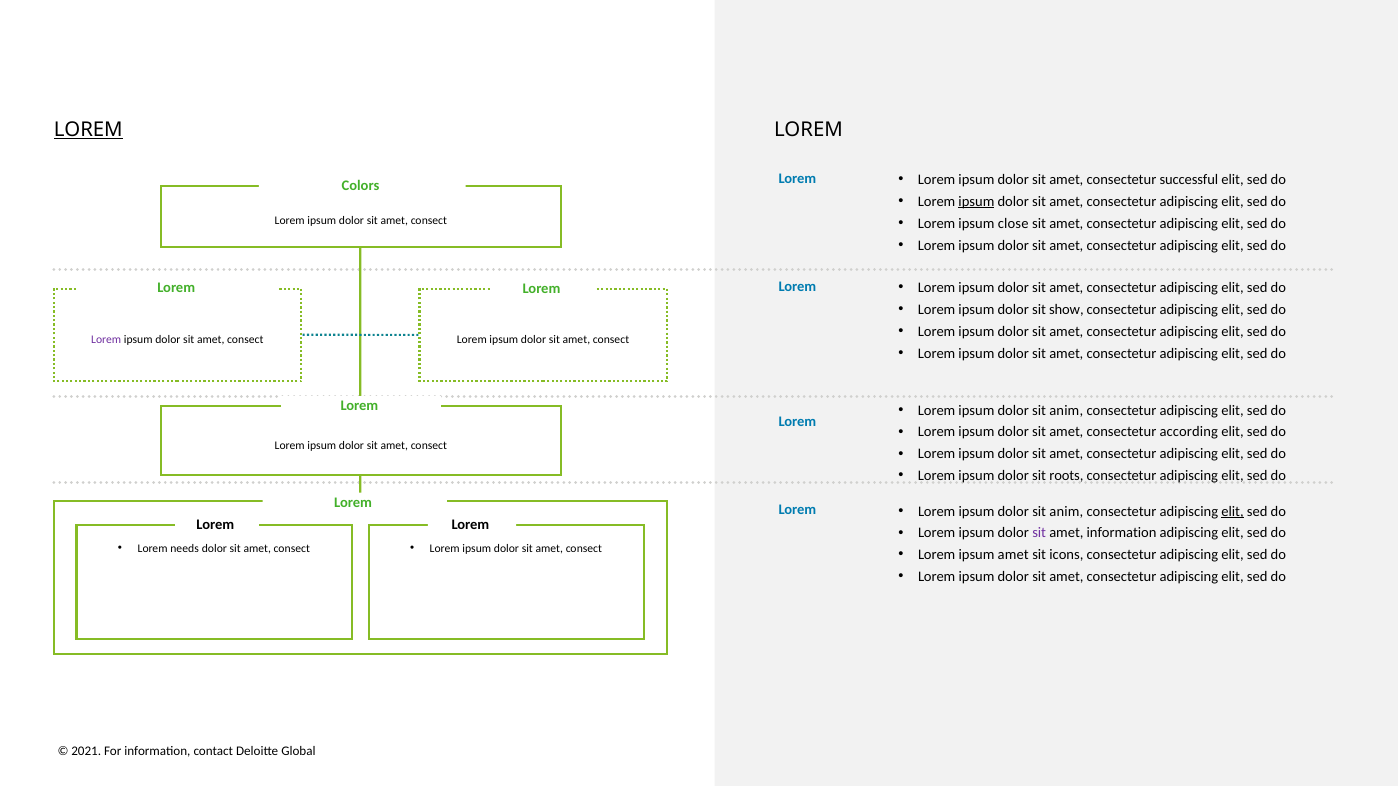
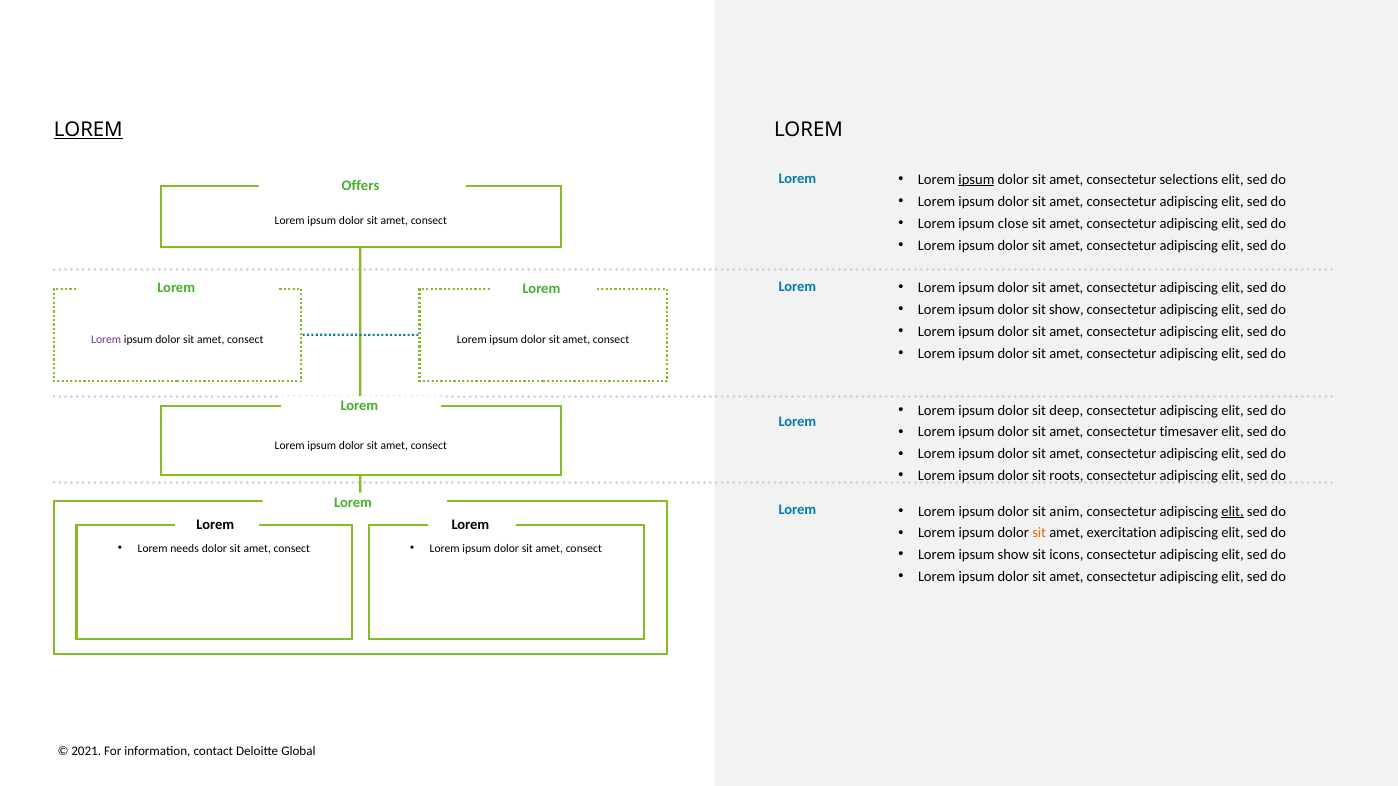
ipsum at (976, 180) underline: none -> present
successful: successful -> selections
Colors: Colors -> Offers
ipsum at (976, 202) underline: present -> none
anim at (1066, 411): anim -> deep
consectetur according: according -> timesaver
sit at (1039, 533) colour: purple -> orange
amet information: information -> exercitation
ipsum amet: amet -> show
